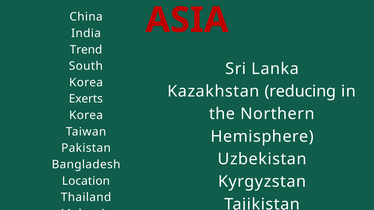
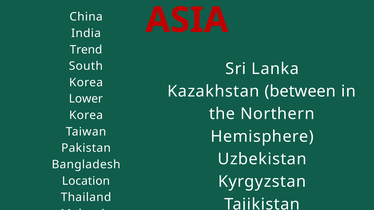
reducing: reducing -> between
Exerts: Exerts -> Lower
